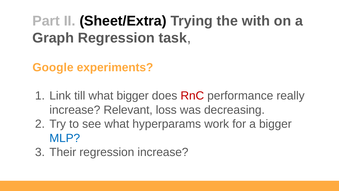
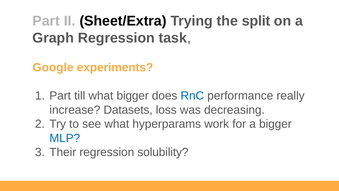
with: with -> split
Link at (60, 96): Link -> Part
RnC colour: red -> blue
Relevant: Relevant -> Datasets
regression increase: increase -> solubility
